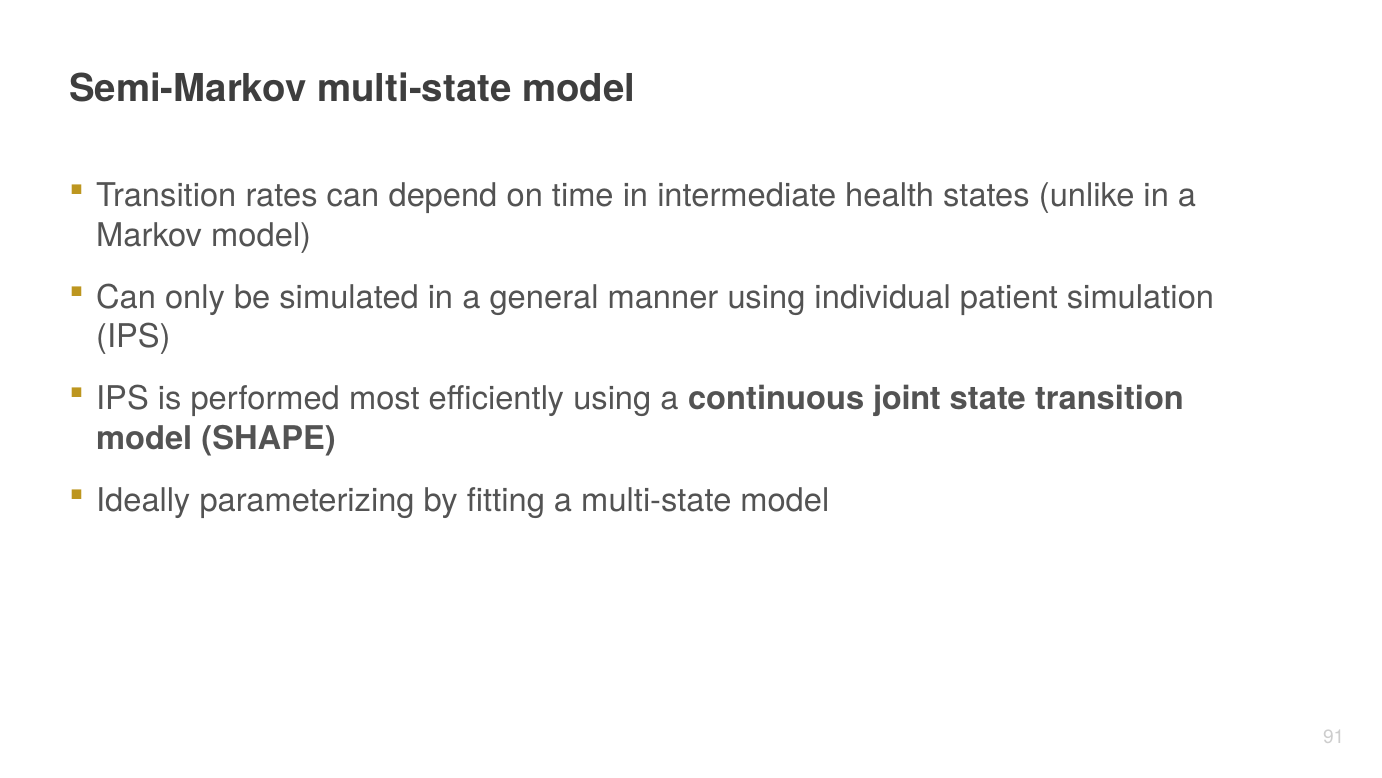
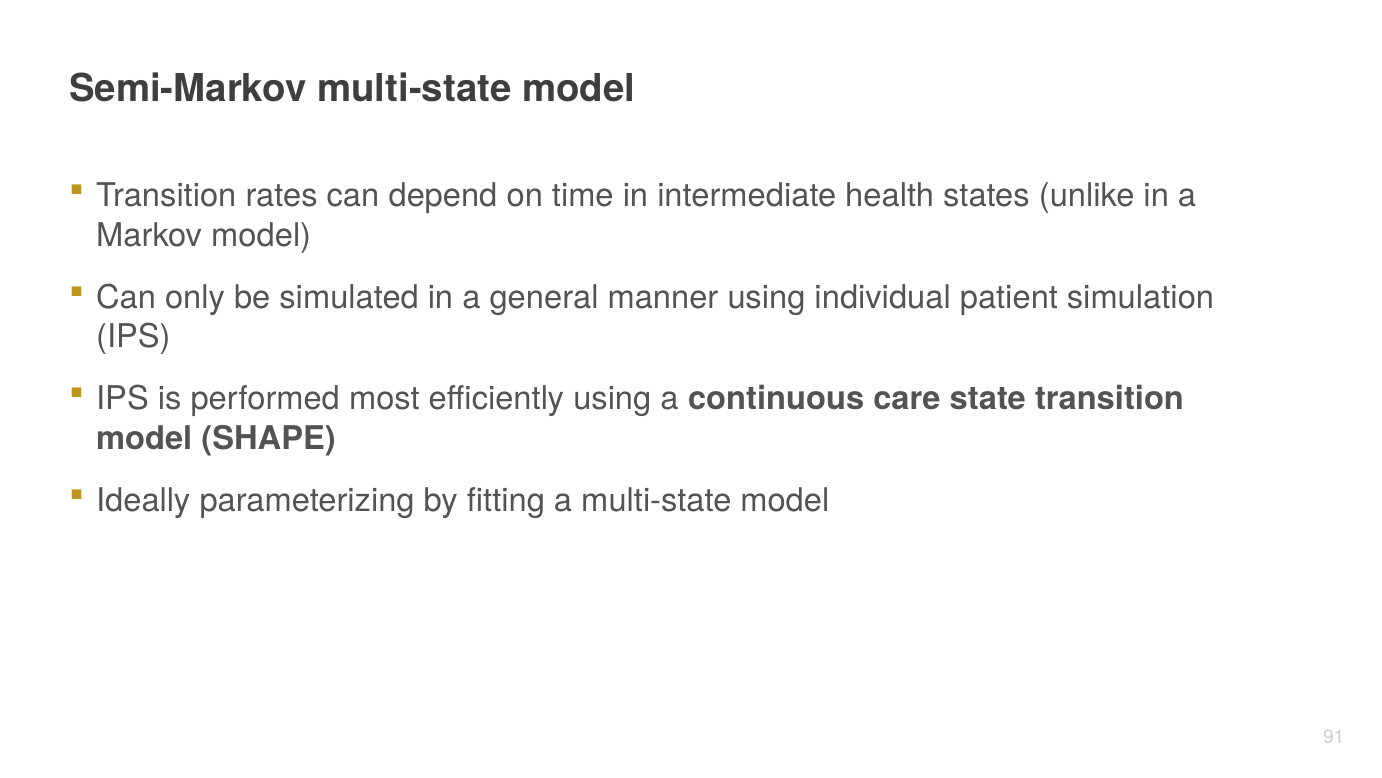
joint: joint -> care
